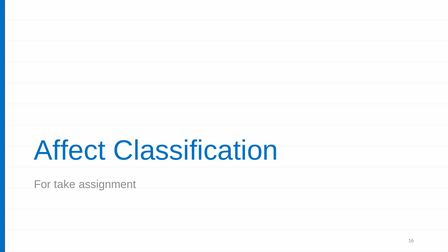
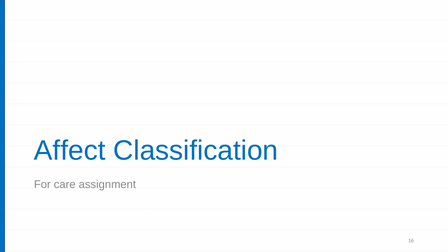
take: take -> care
